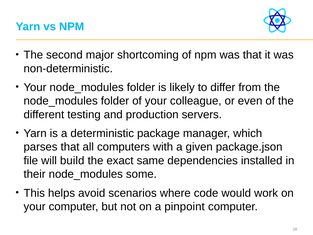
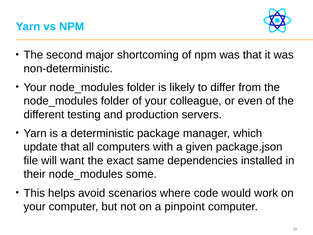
parses: parses -> update
build: build -> want
